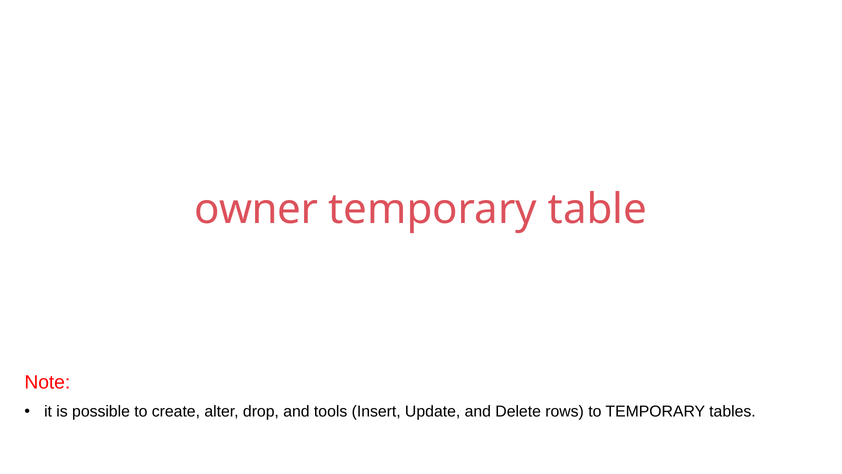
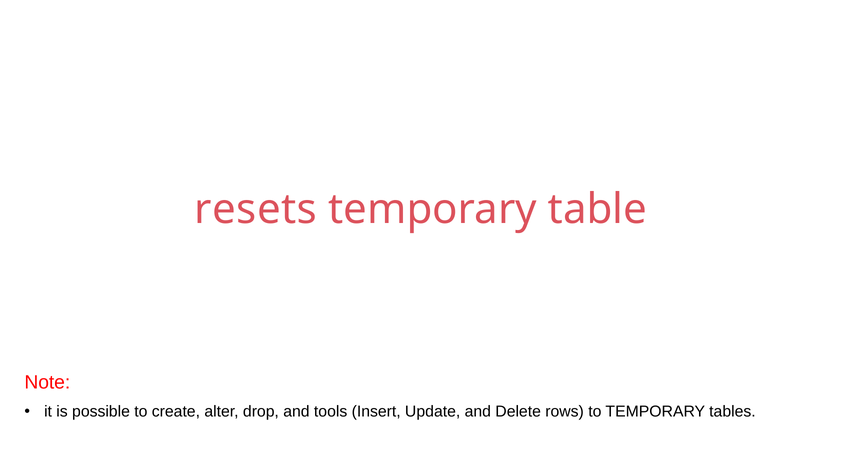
owner: owner -> resets
